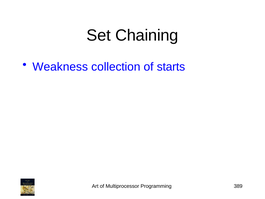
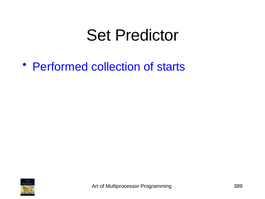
Chaining: Chaining -> Predictor
Weakness: Weakness -> Performed
